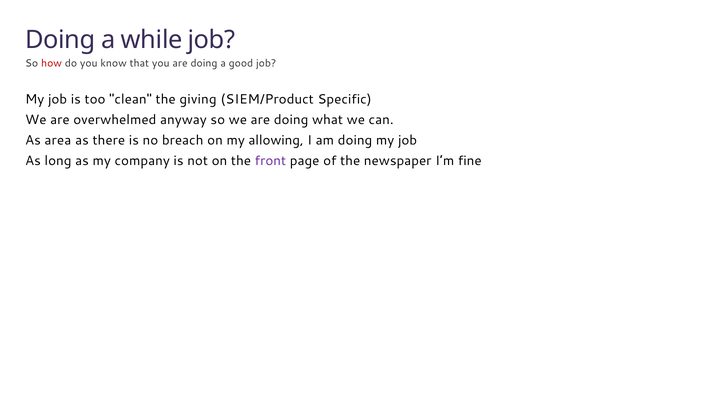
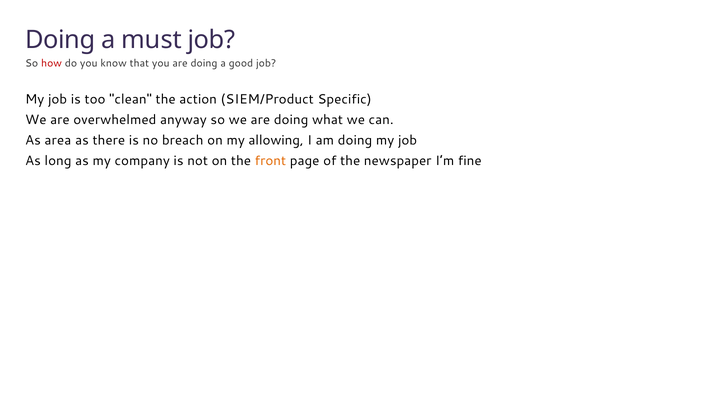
while: while -> must
giving: giving -> action
front colour: purple -> orange
